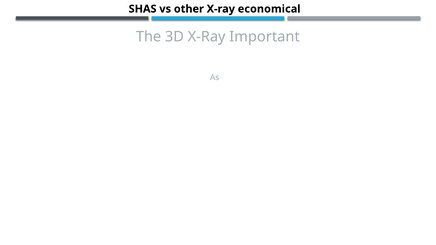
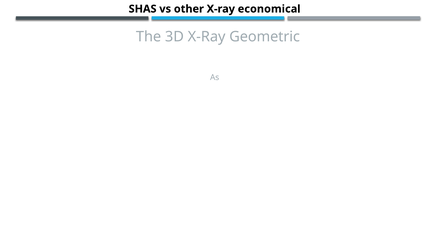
Important: Important -> Geometric
